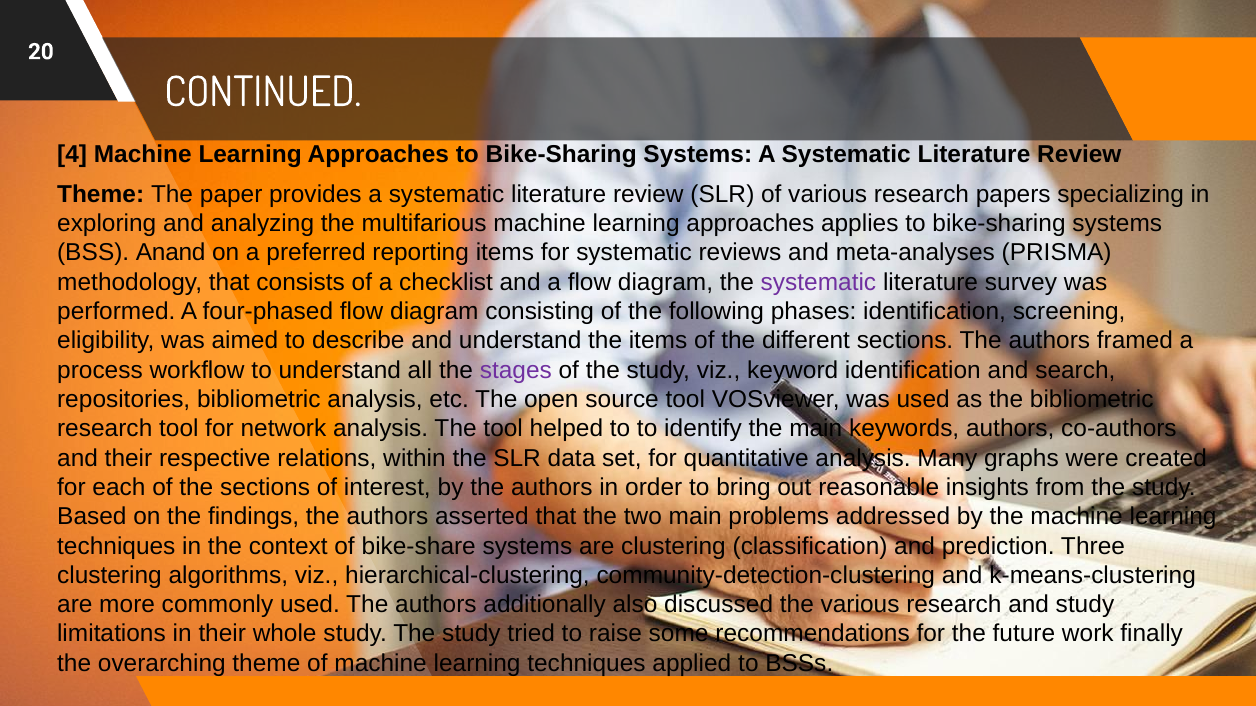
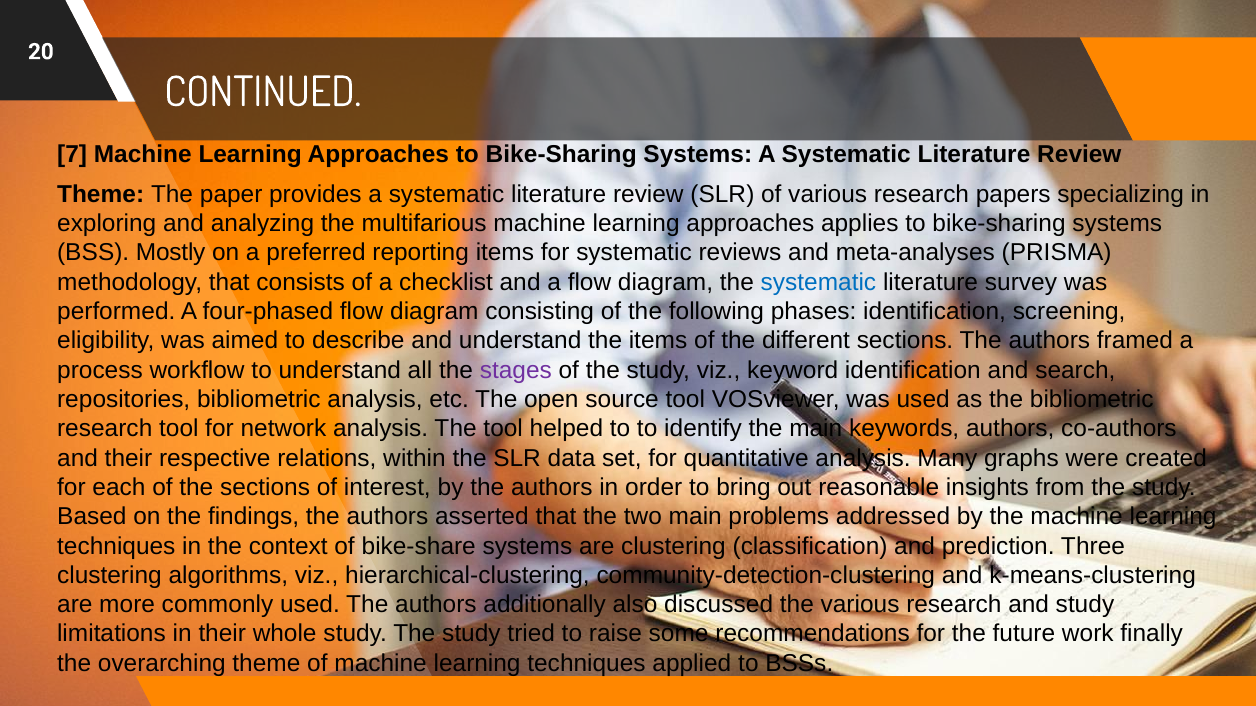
4: 4 -> 7
Anand: Anand -> Mostly
systematic at (818, 282) colour: purple -> blue
